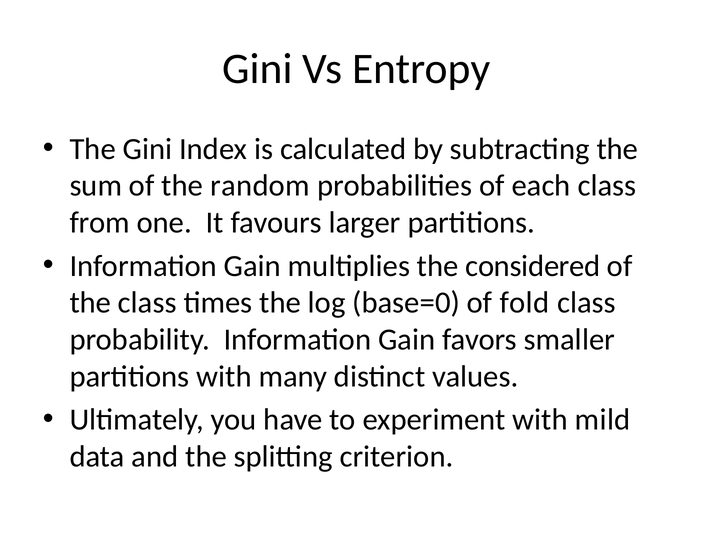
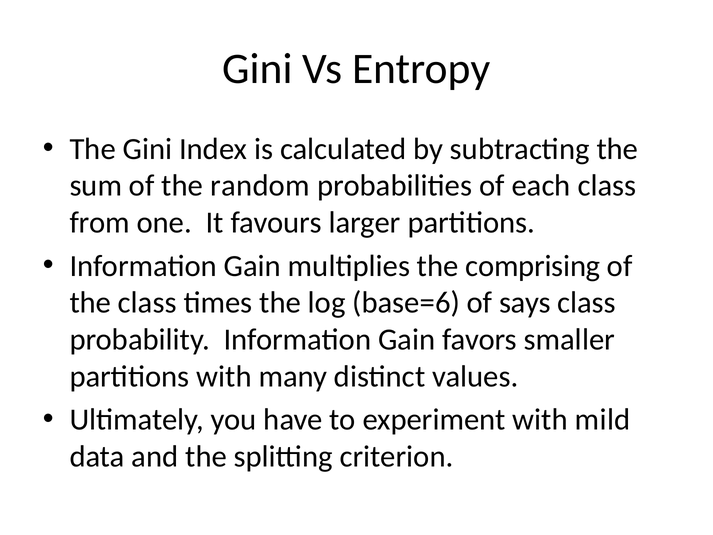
considered: considered -> comprising
base=0: base=0 -> base=6
fold: fold -> says
